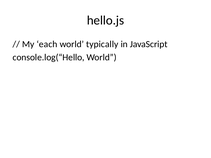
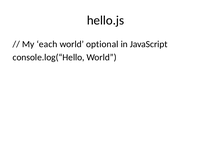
typically: typically -> optional
